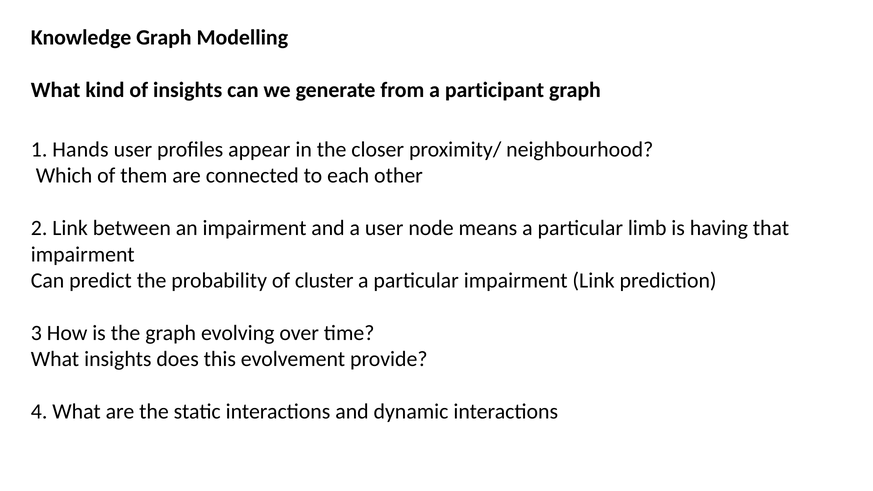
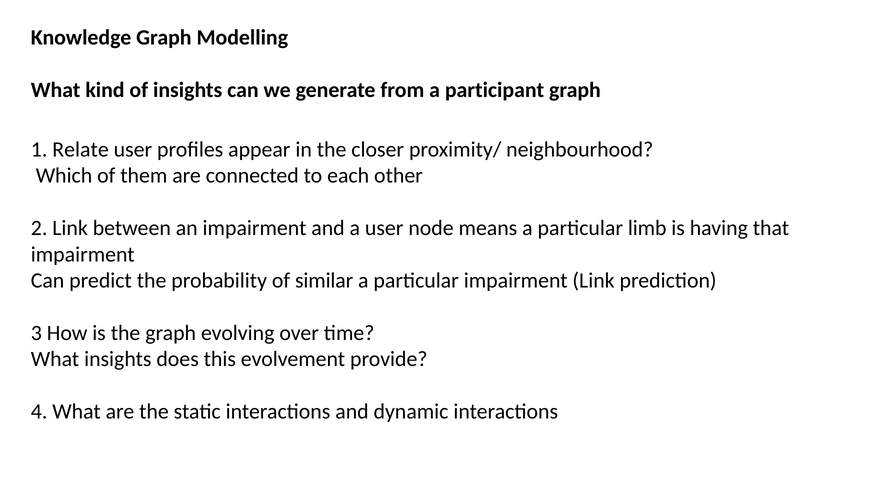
Hands: Hands -> Relate
cluster: cluster -> similar
